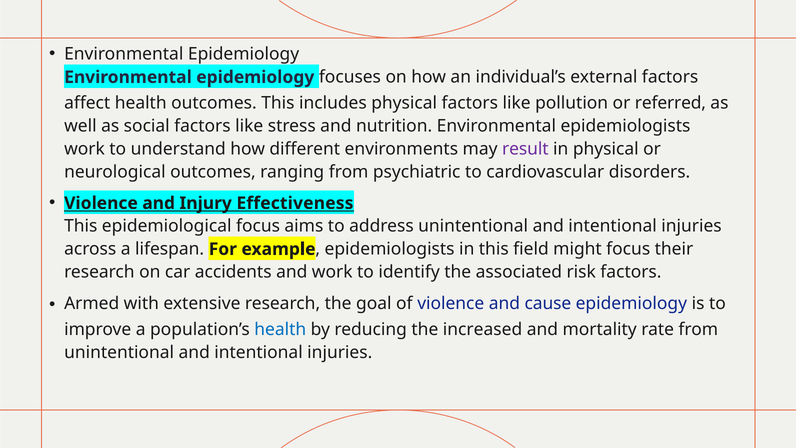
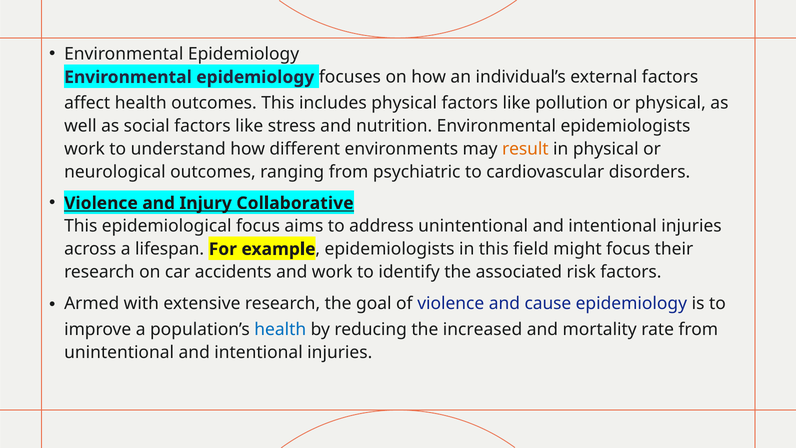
or referred: referred -> physical
result colour: purple -> orange
Effectiveness: Effectiveness -> Collaborative
